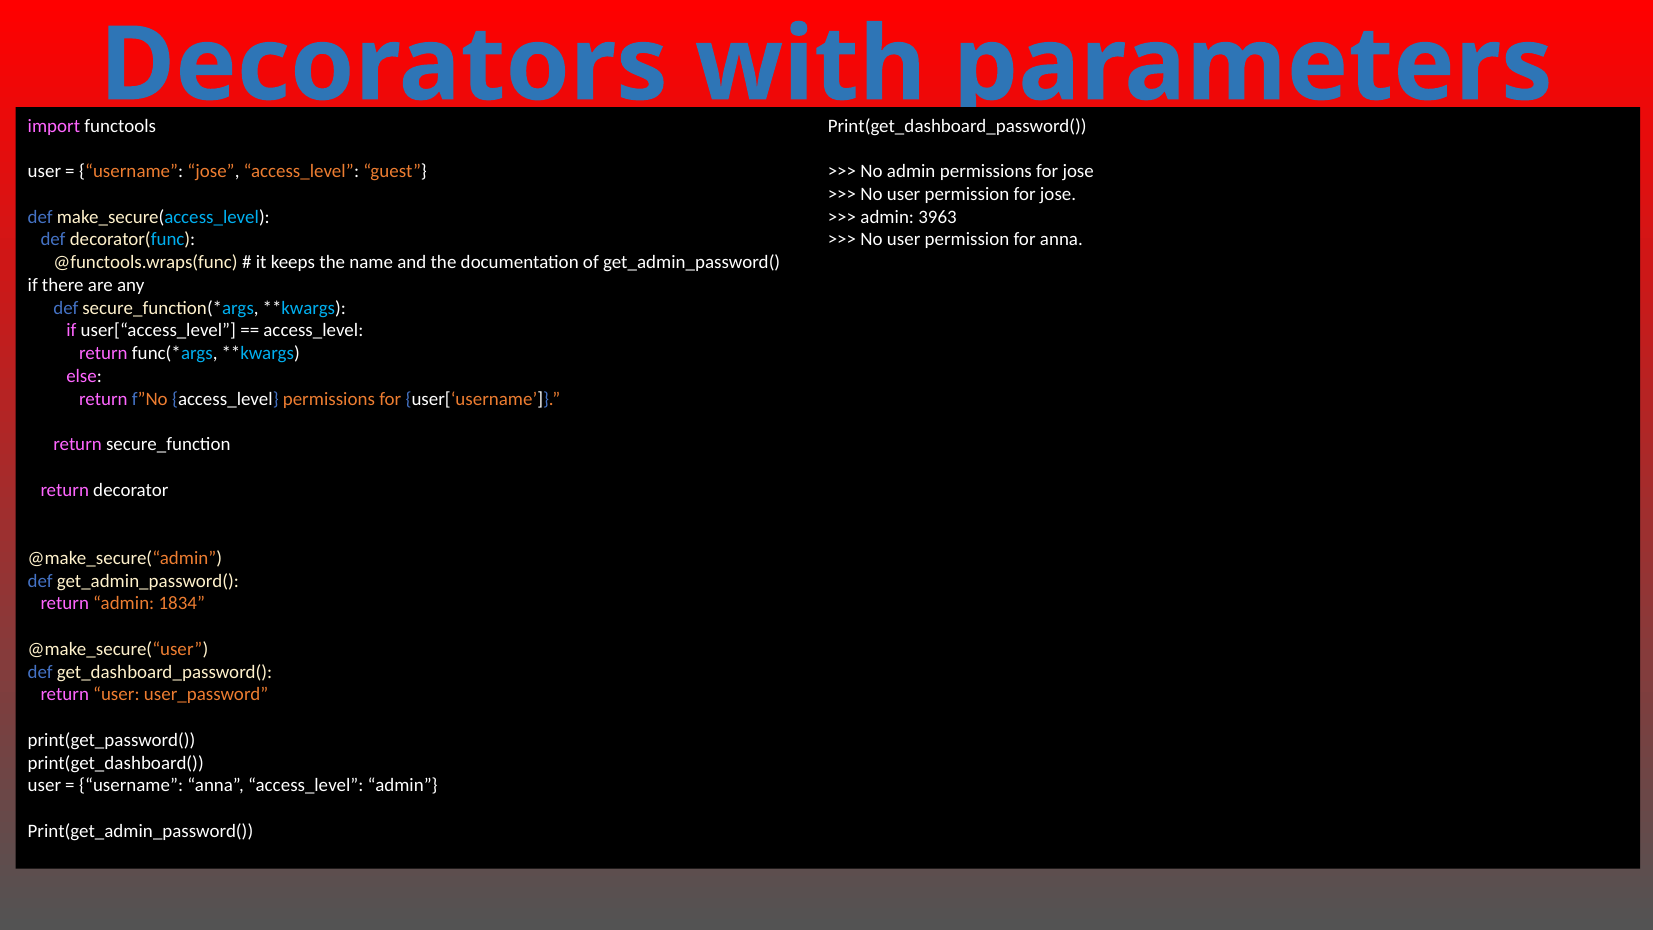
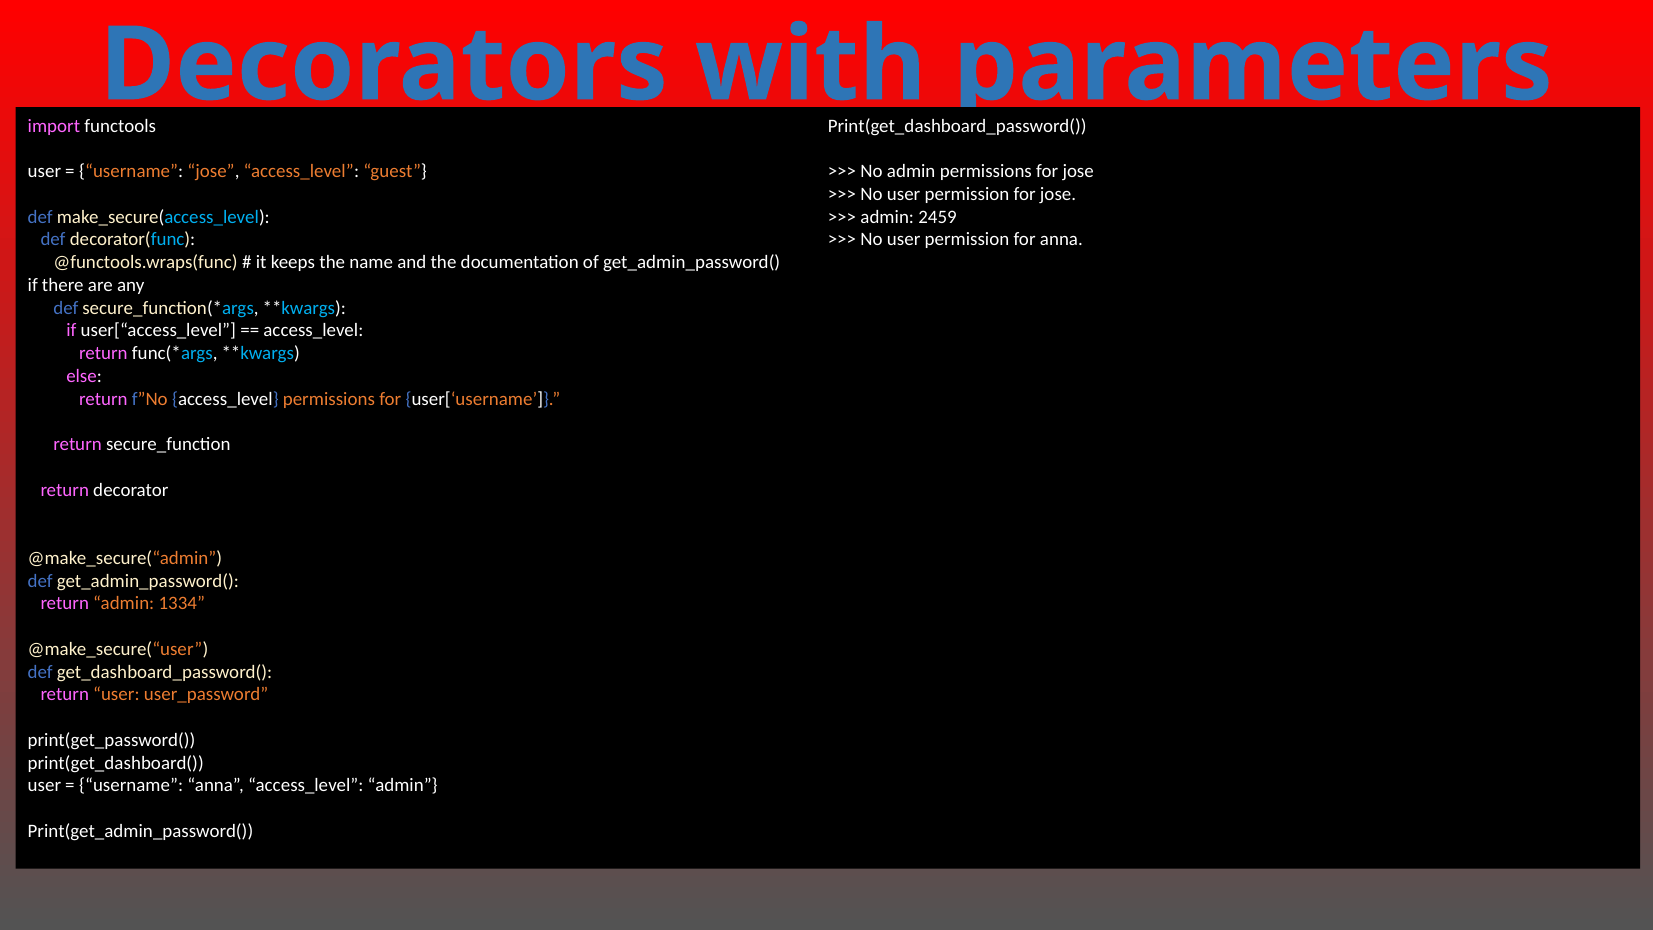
3963: 3963 -> 2459
1834: 1834 -> 1334
